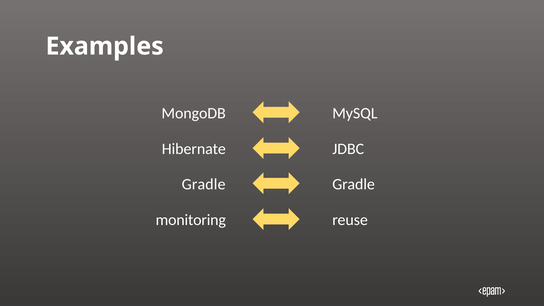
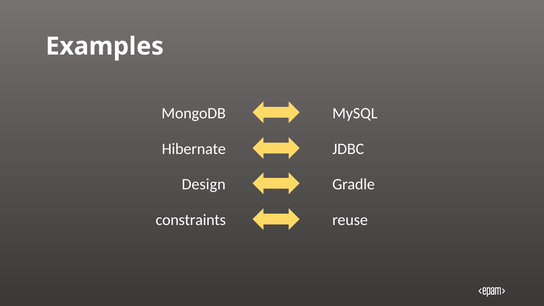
Gradle at (204, 184): Gradle -> Design
monitoring: monitoring -> constraints
